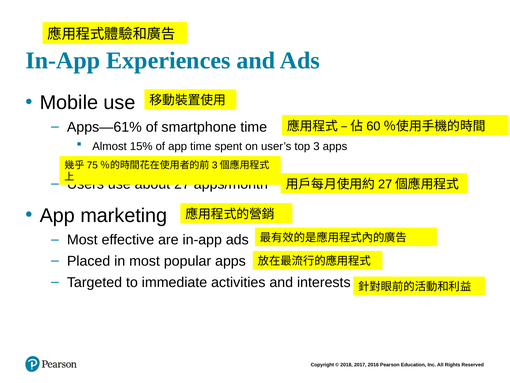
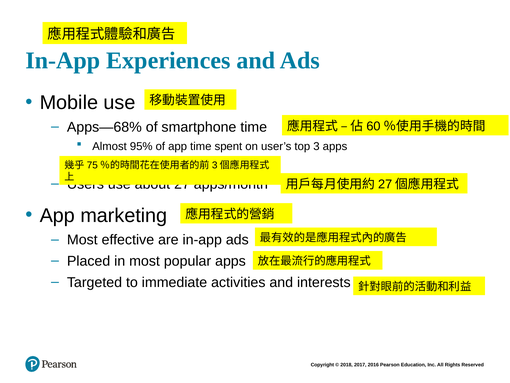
Apps—61%: Apps—61% -> Apps—68%
15%: 15% -> 95%
